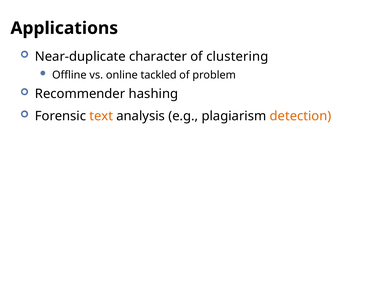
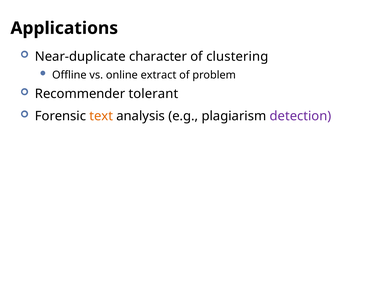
tackled: tackled -> extract
hashing: hashing -> tolerant
detection colour: orange -> purple
